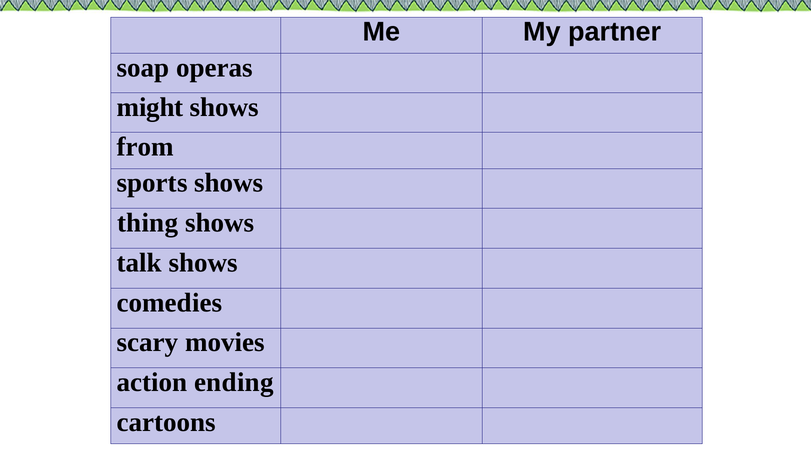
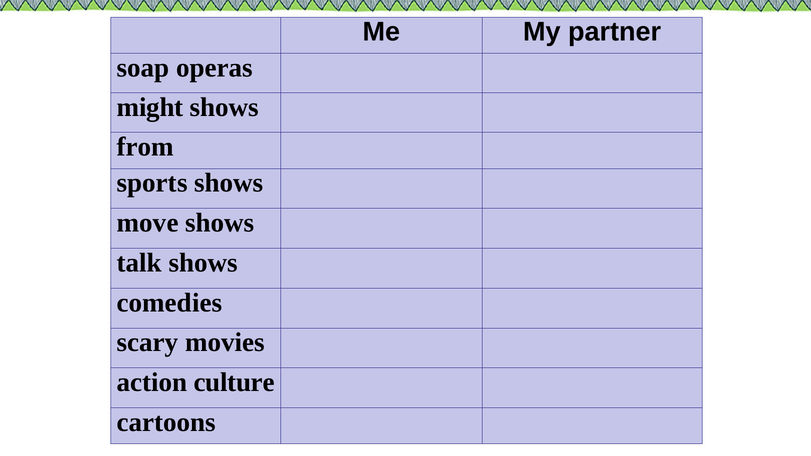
thing: thing -> move
ending: ending -> culture
